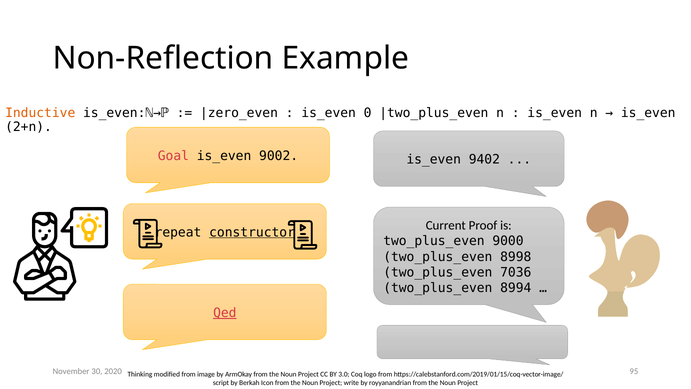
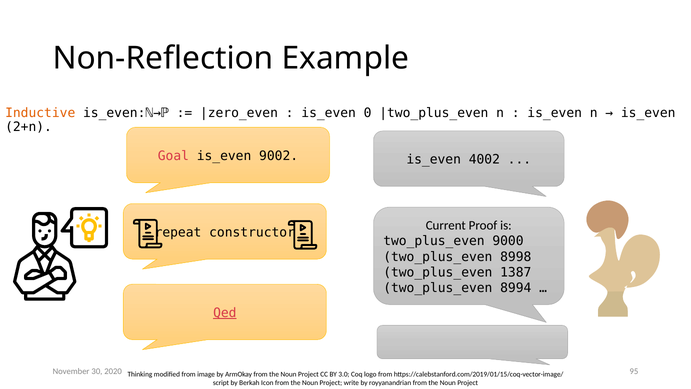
9402: 9402 -> 4002
constructor underline: present -> none
7036: 7036 -> 1387
